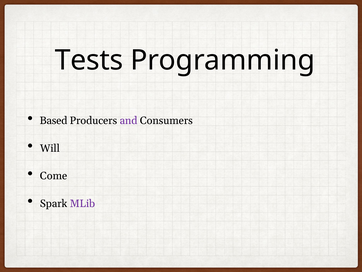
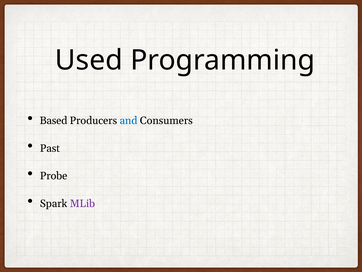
Tests: Tests -> Used
and colour: purple -> blue
Will: Will -> Past
Come: Come -> Probe
